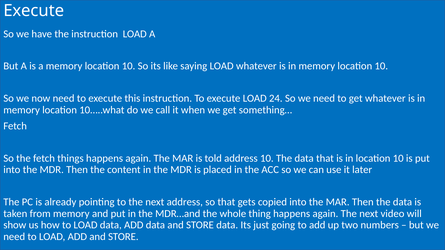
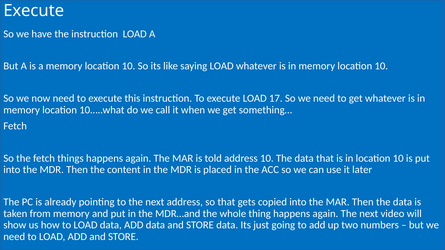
24: 24 -> 17
